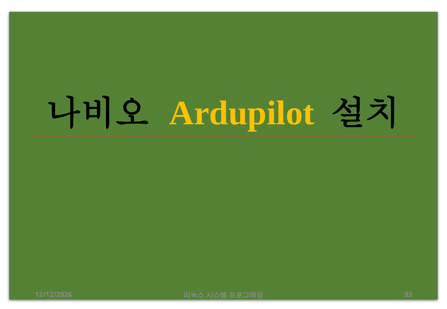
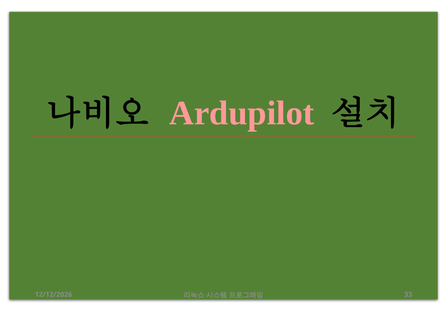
Ardupilot colour: yellow -> pink
